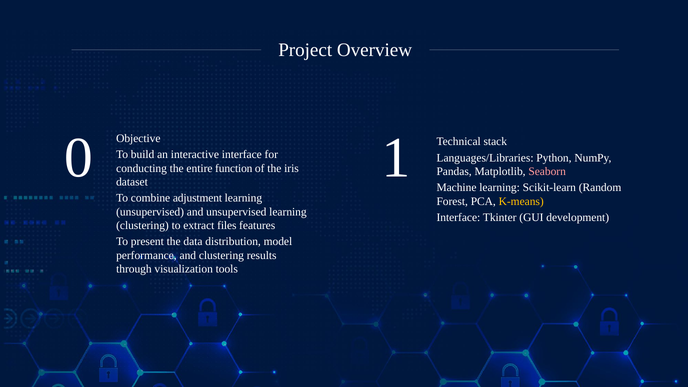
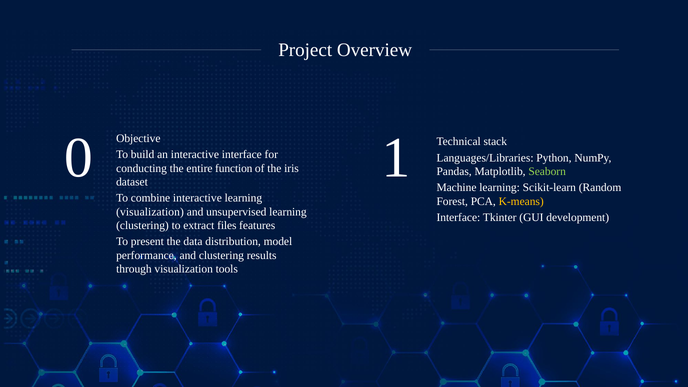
Seaborn colour: pink -> light green
combine adjustment: adjustment -> interactive
unsupervised at (150, 212): unsupervised -> visualization
